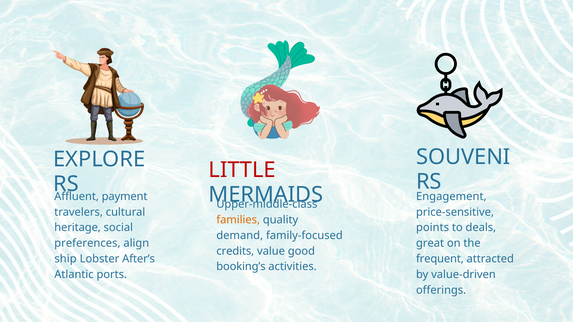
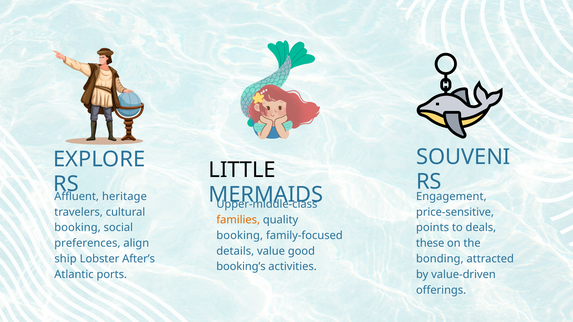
LITTLE colour: red -> black
payment: payment -> heritage
heritage at (78, 228): heritage -> booking
demand at (240, 236): demand -> booking
great: great -> these
credits: credits -> details
frequent: frequent -> bonding
